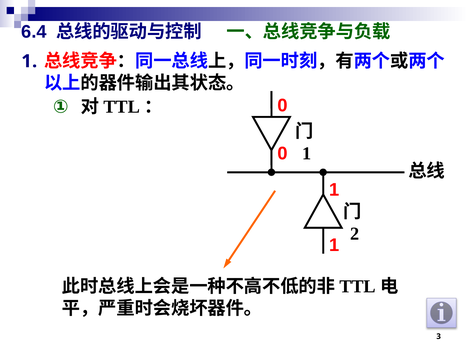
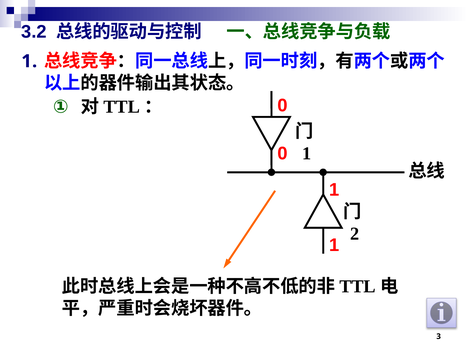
6.4: 6.4 -> 3.2
